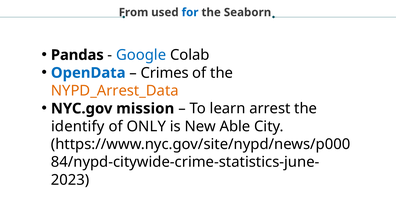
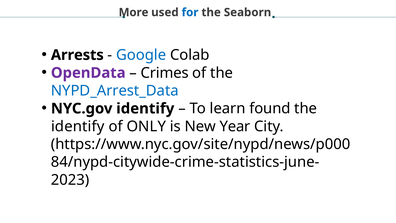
From: From -> More
Pandas: Pandas -> Arrests
OpenData colour: blue -> purple
NYPD_Arrest_Data colour: orange -> blue
NYC.gov mission: mission -> identify
arrest: arrest -> found
Able: Able -> Year
